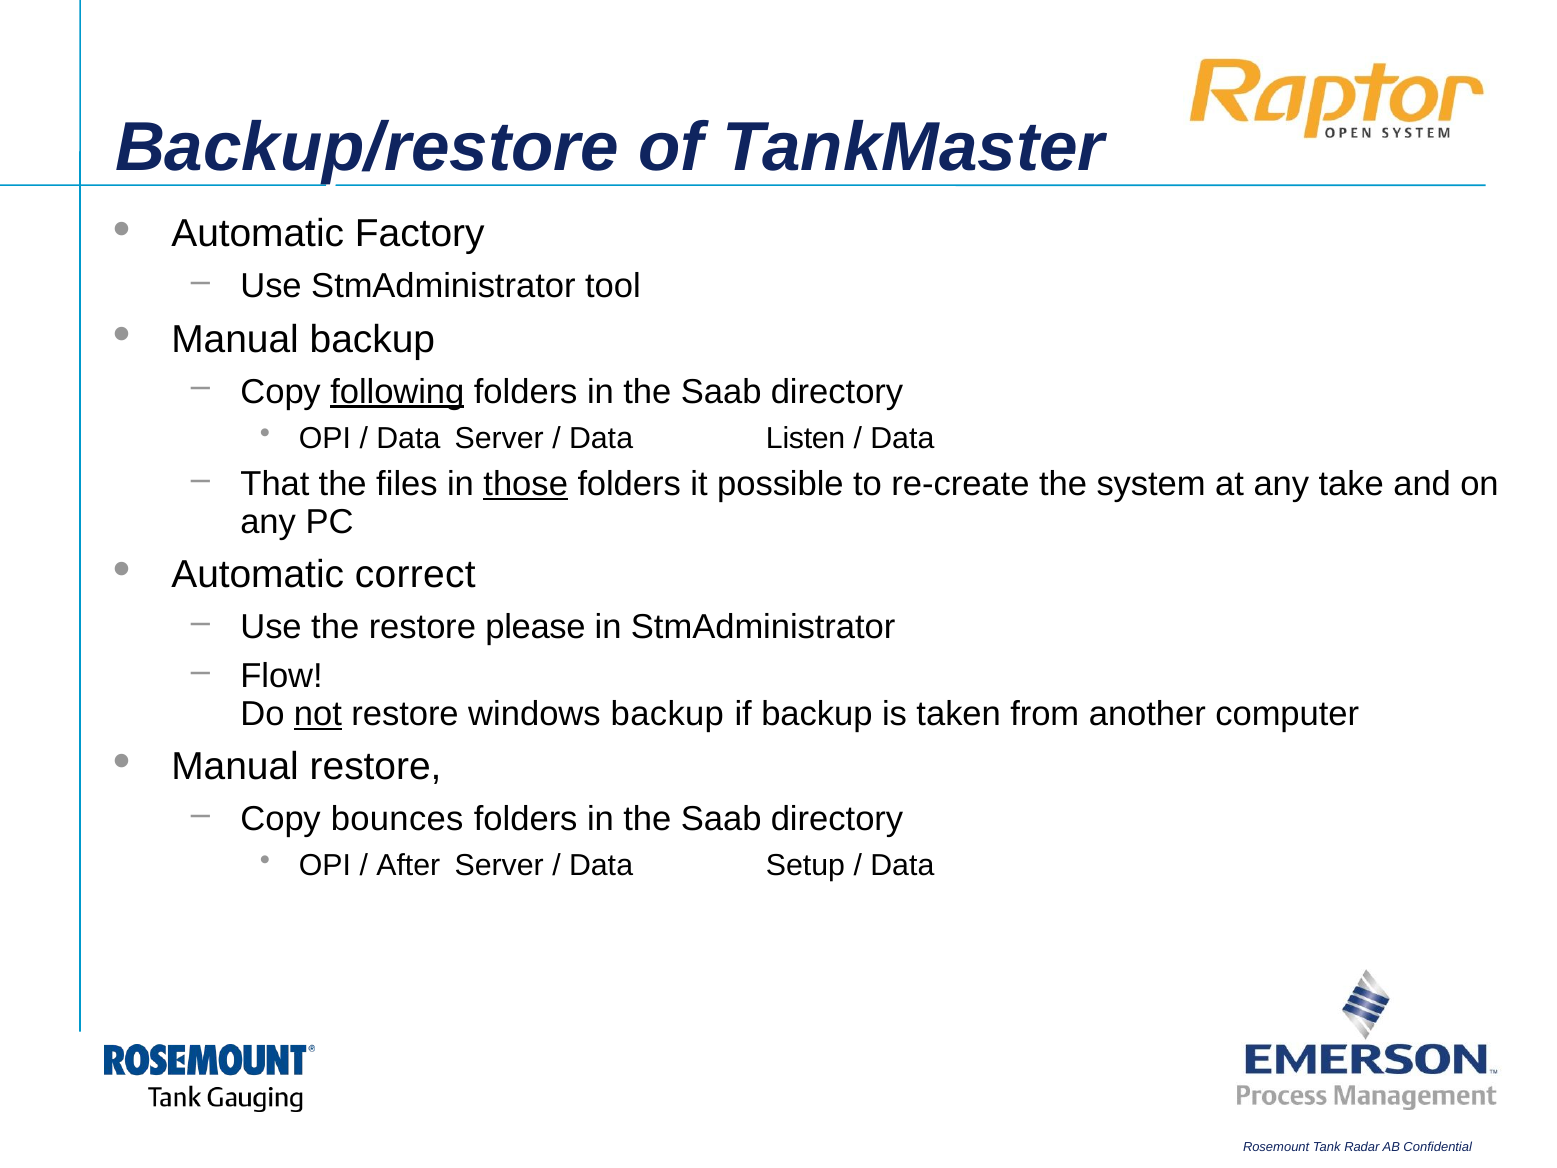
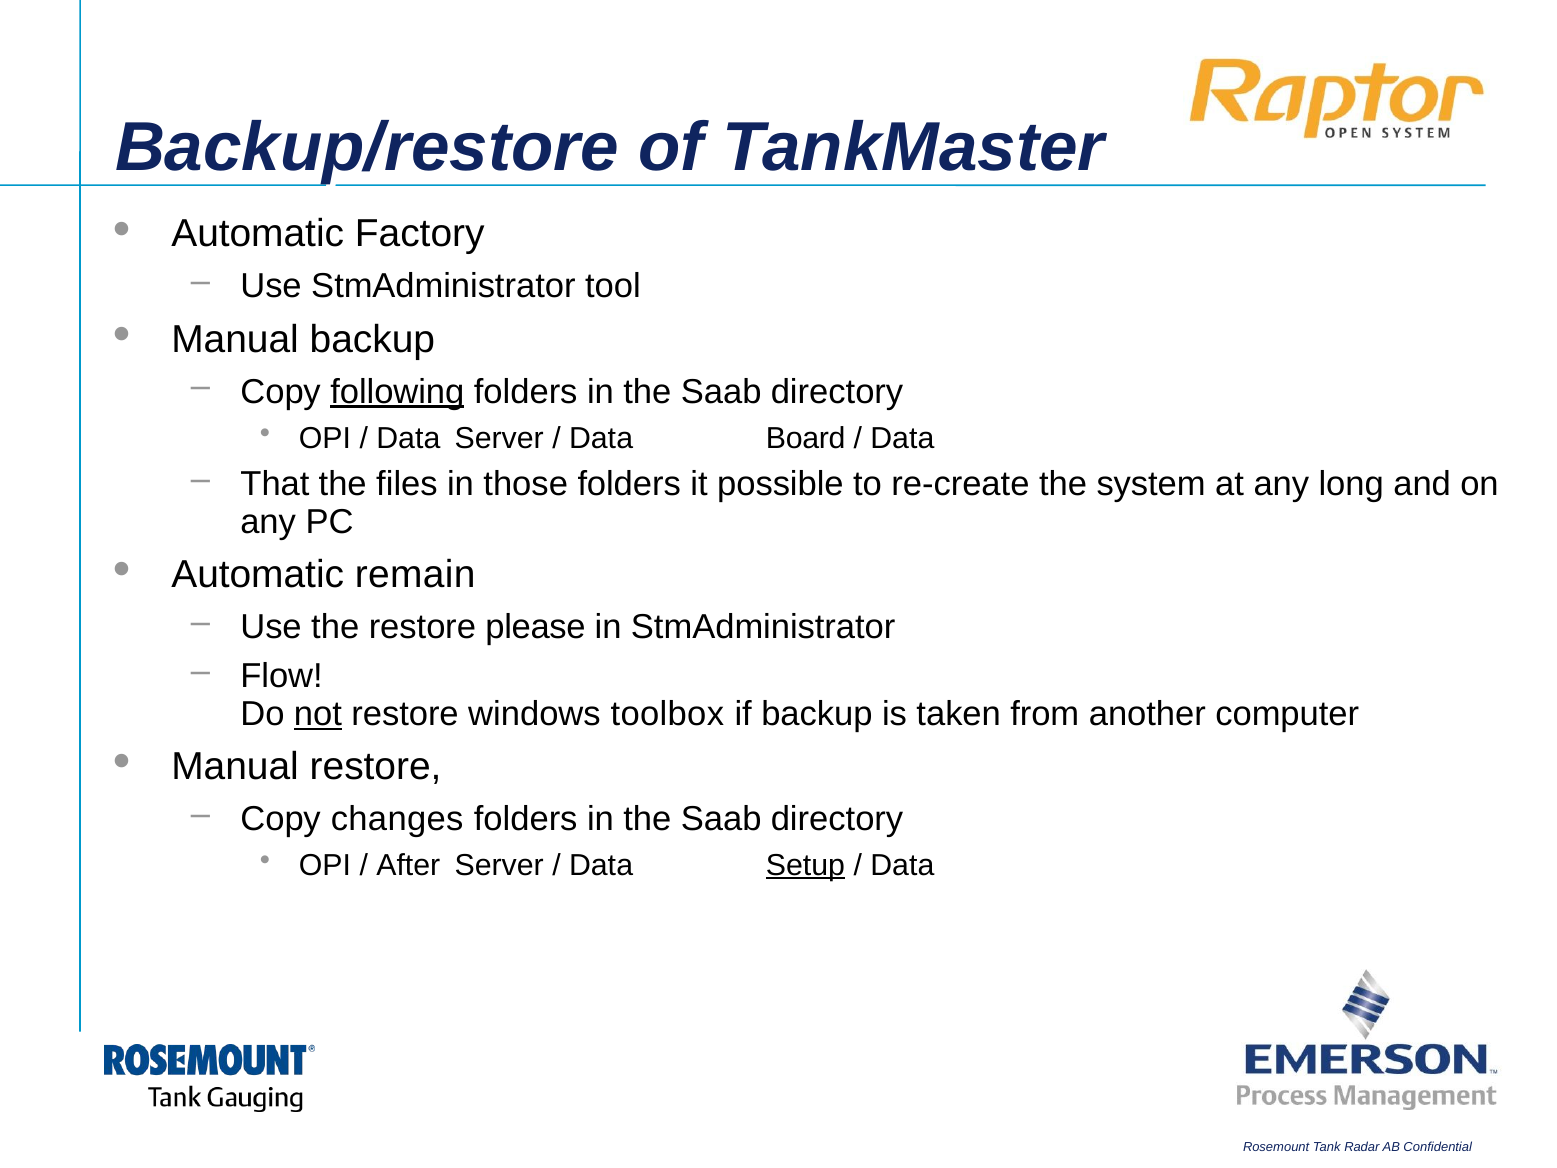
Listen: Listen -> Board
those underline: present -> none
take: take -> long
correct: correct -> remain
windows backup: backup -> toolbox
bounces: bounces -> changes
Setup underline: none -> present
